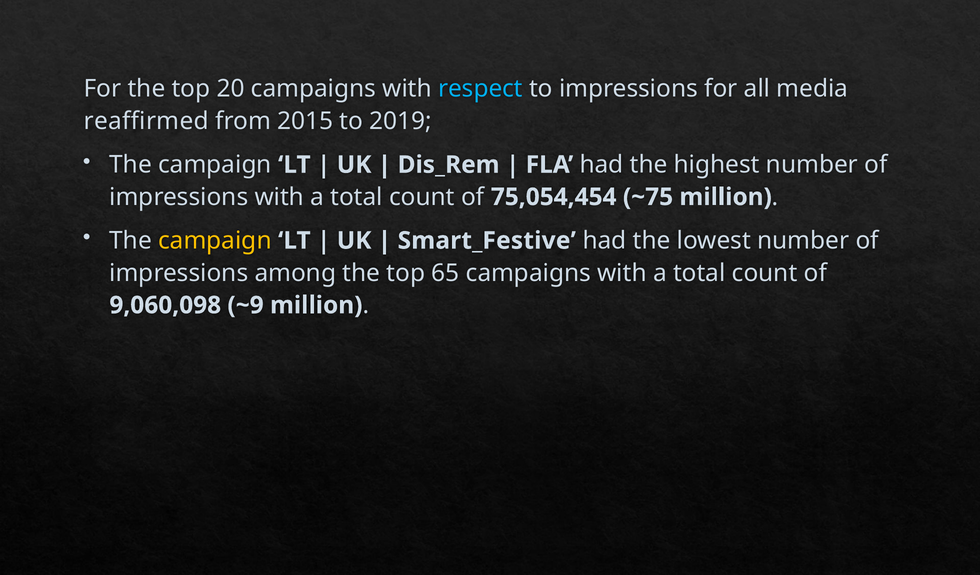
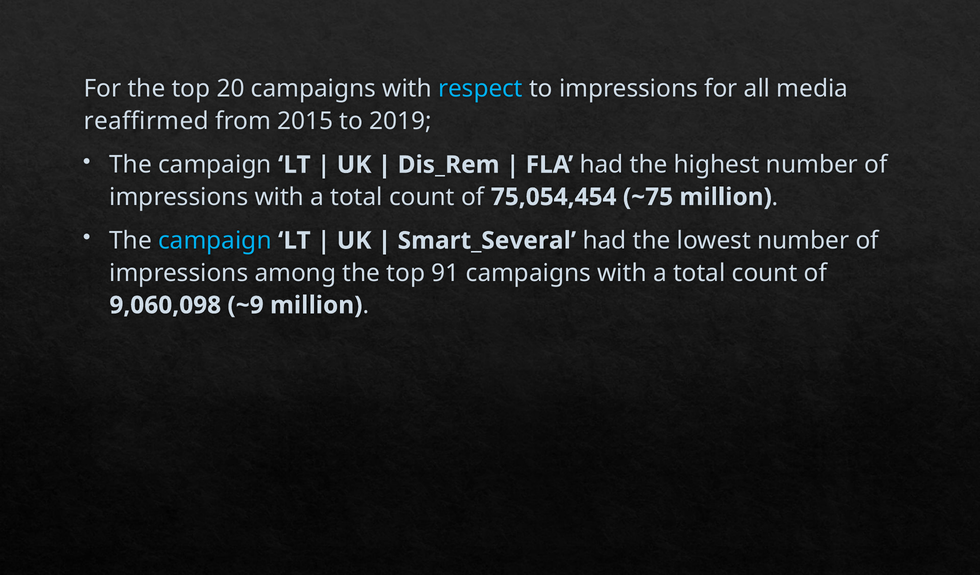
campaign at (215, 240) colour: yellow -> light blue
Smart_Festive: Smart_Festive -> Smart_Several
65: 65 -> 91
